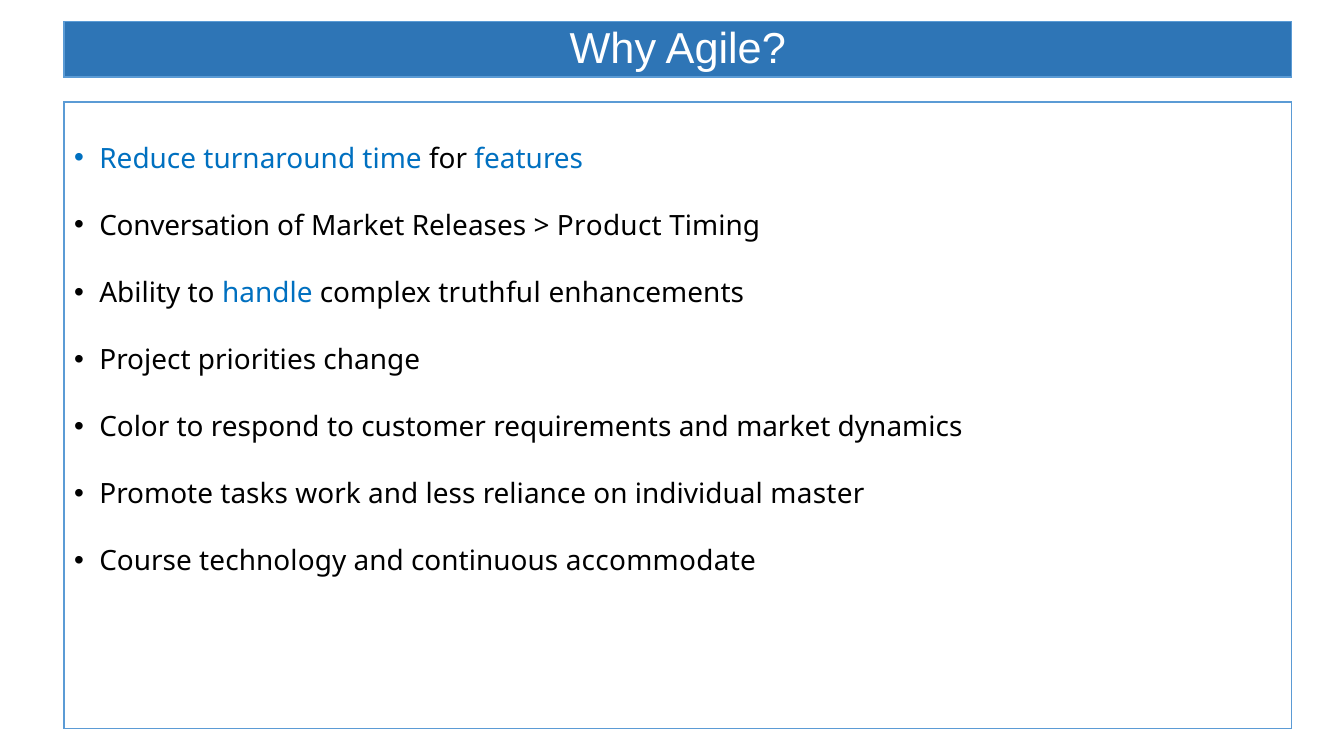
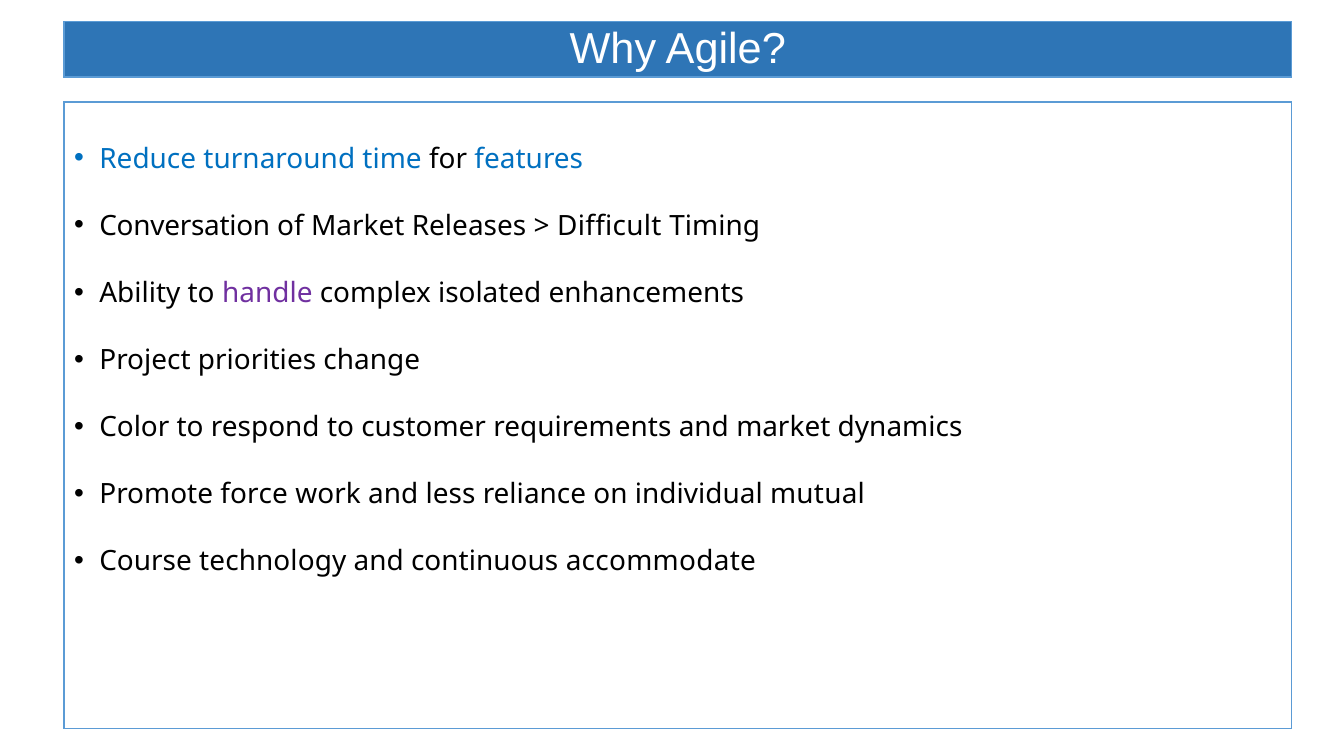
Product: Product -> Difficult
handle colour: blue -> purple
truthful: truthful -> isolated
tasks: tasks -> force
master: master -> mutual
